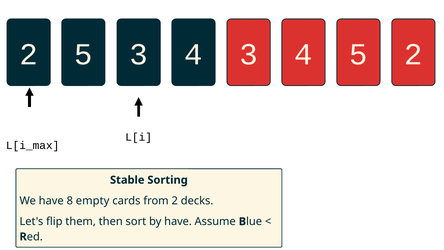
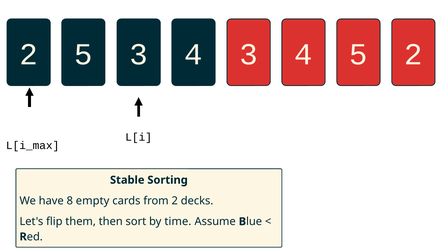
by have: have -> time
